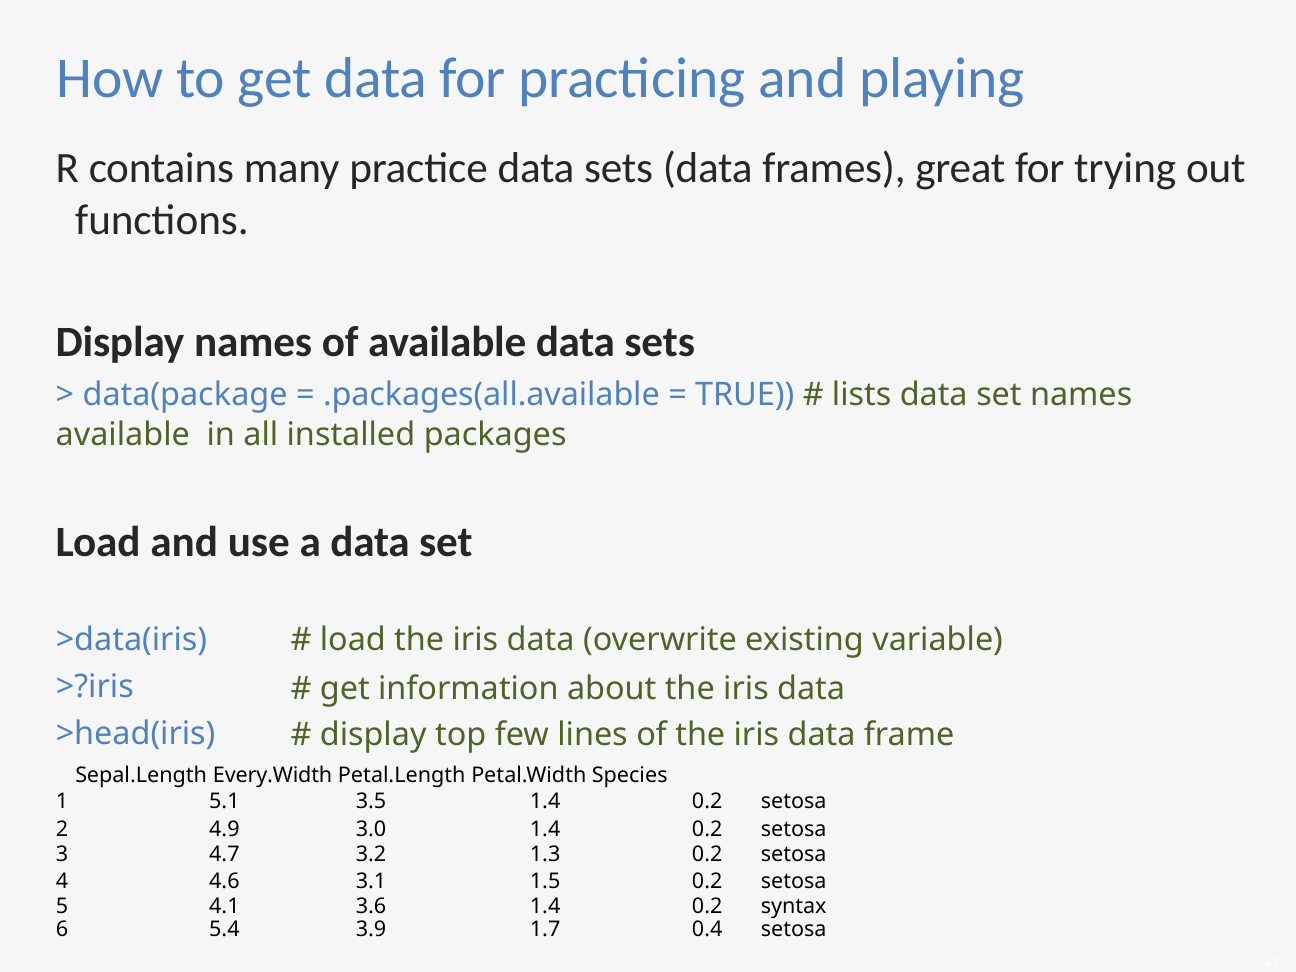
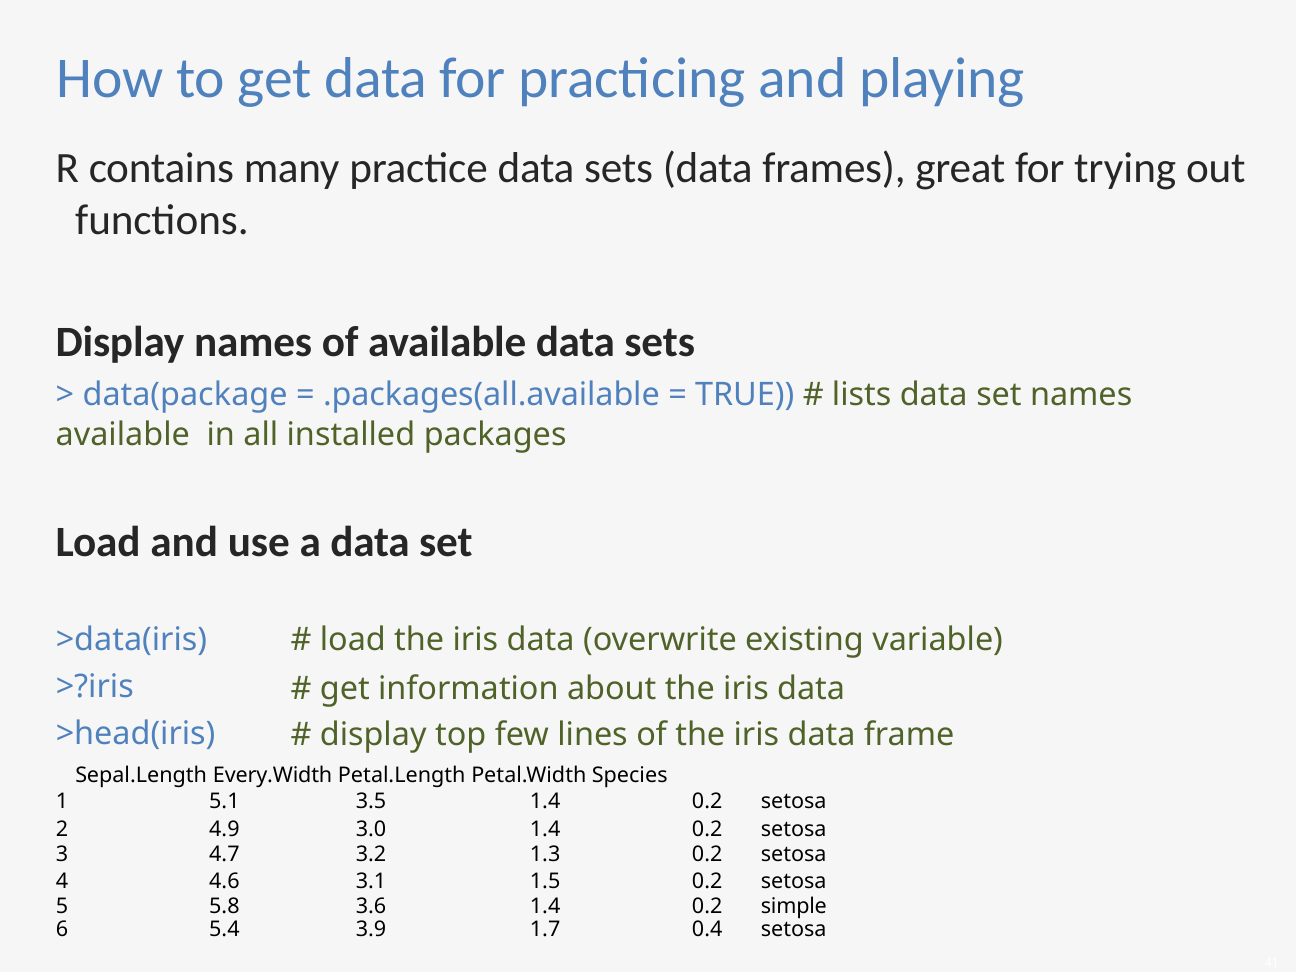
4.1: 4.1 -> 5.8
syntax: syntax -> simple
